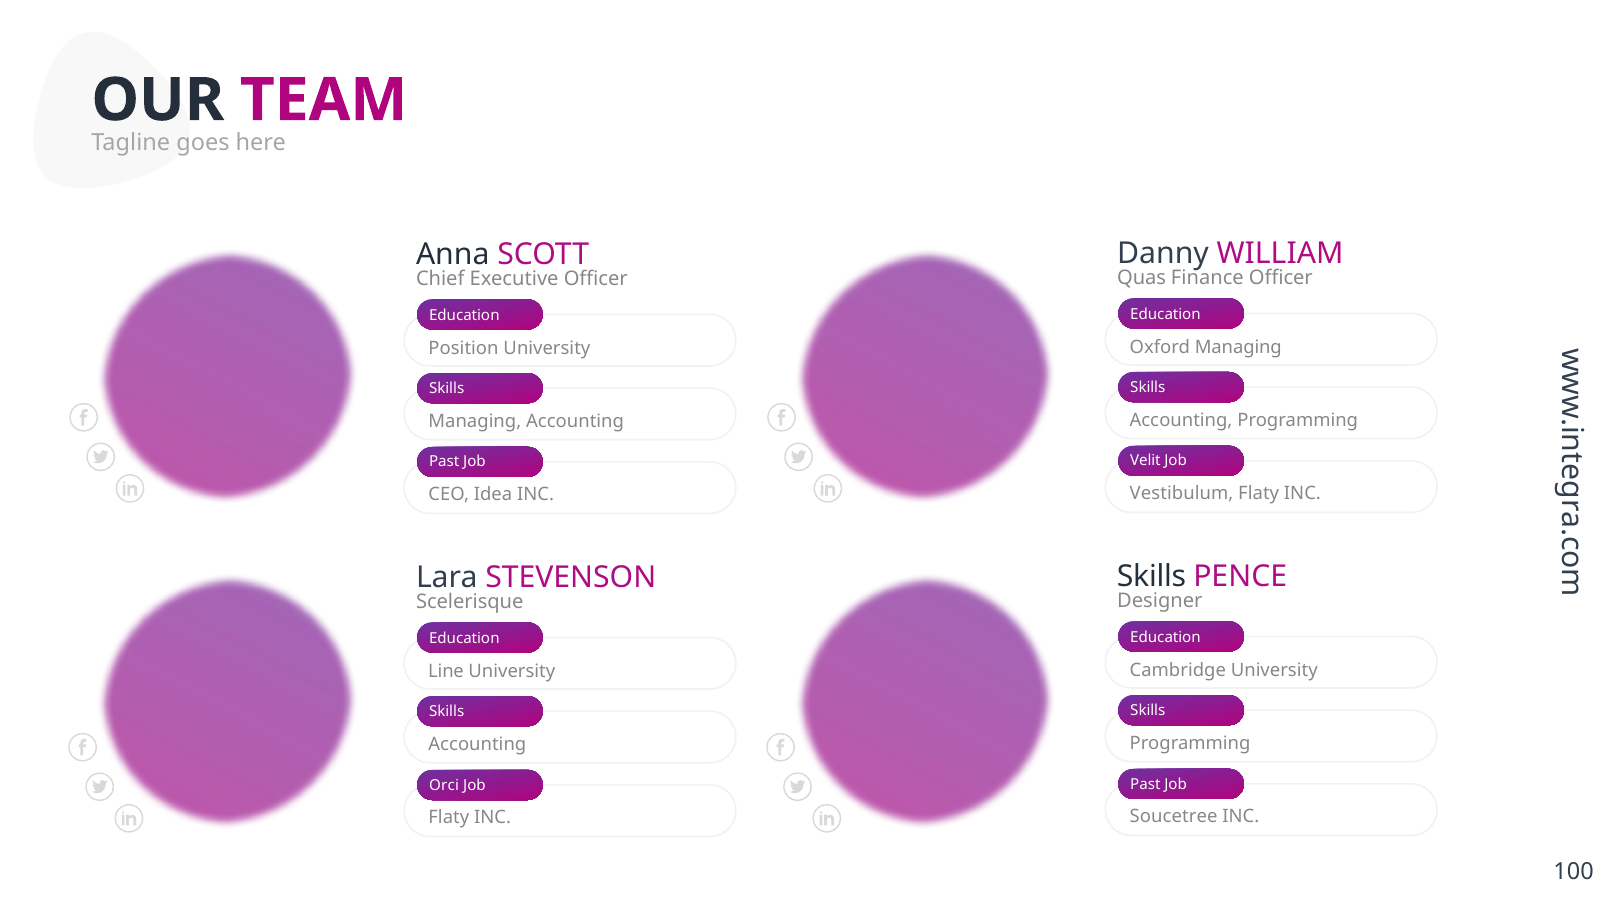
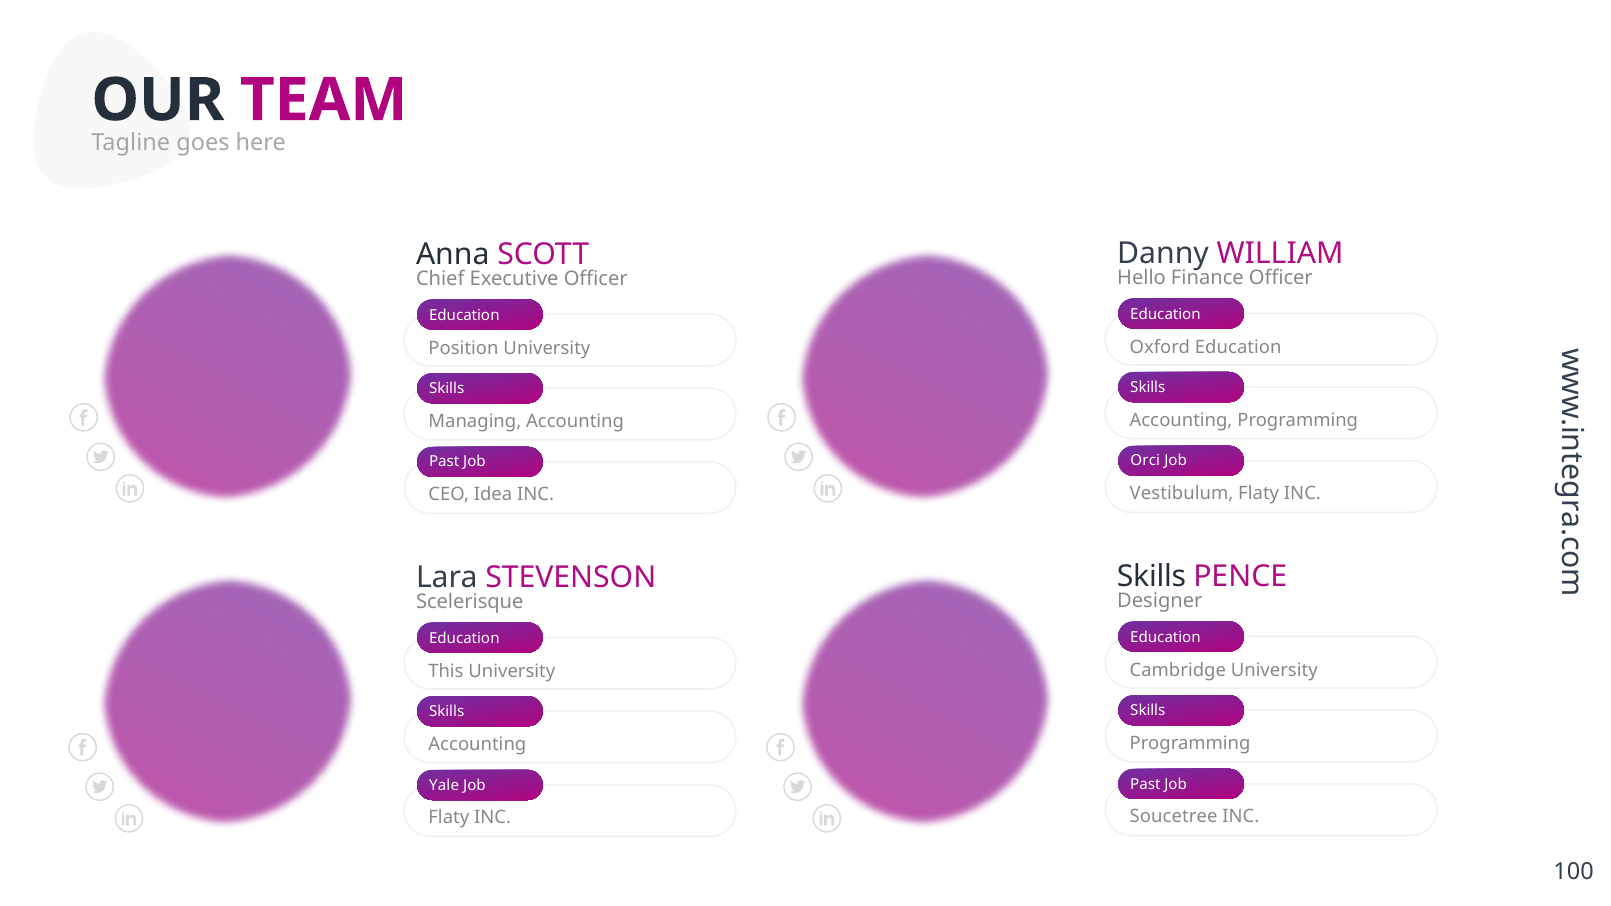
Quas: Quas -> Hello
Oxford Managing: Managing -> Education
Velit: Velit -> Orci
Line: Line -> This
Orci: Orci -> Yale
